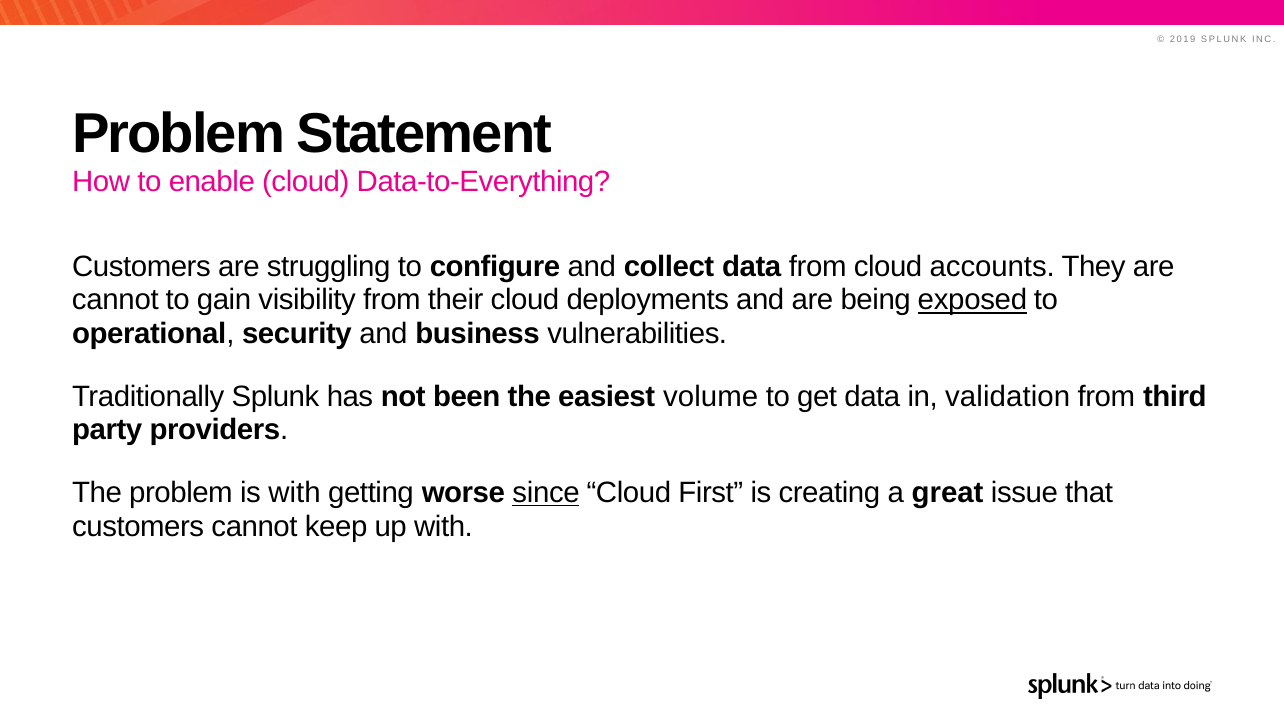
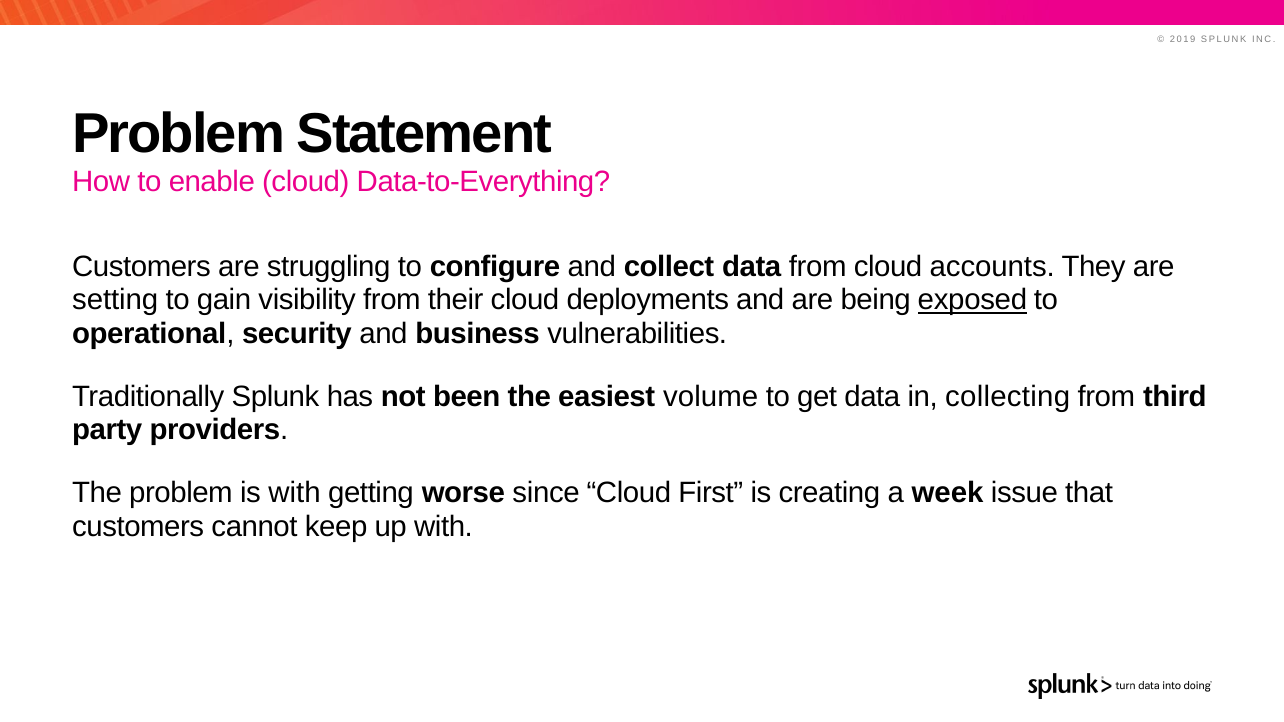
cannot at (115, 300): cannot -> setting
validation: validation -> collecting
since underline: present -> none
great: great -> week
